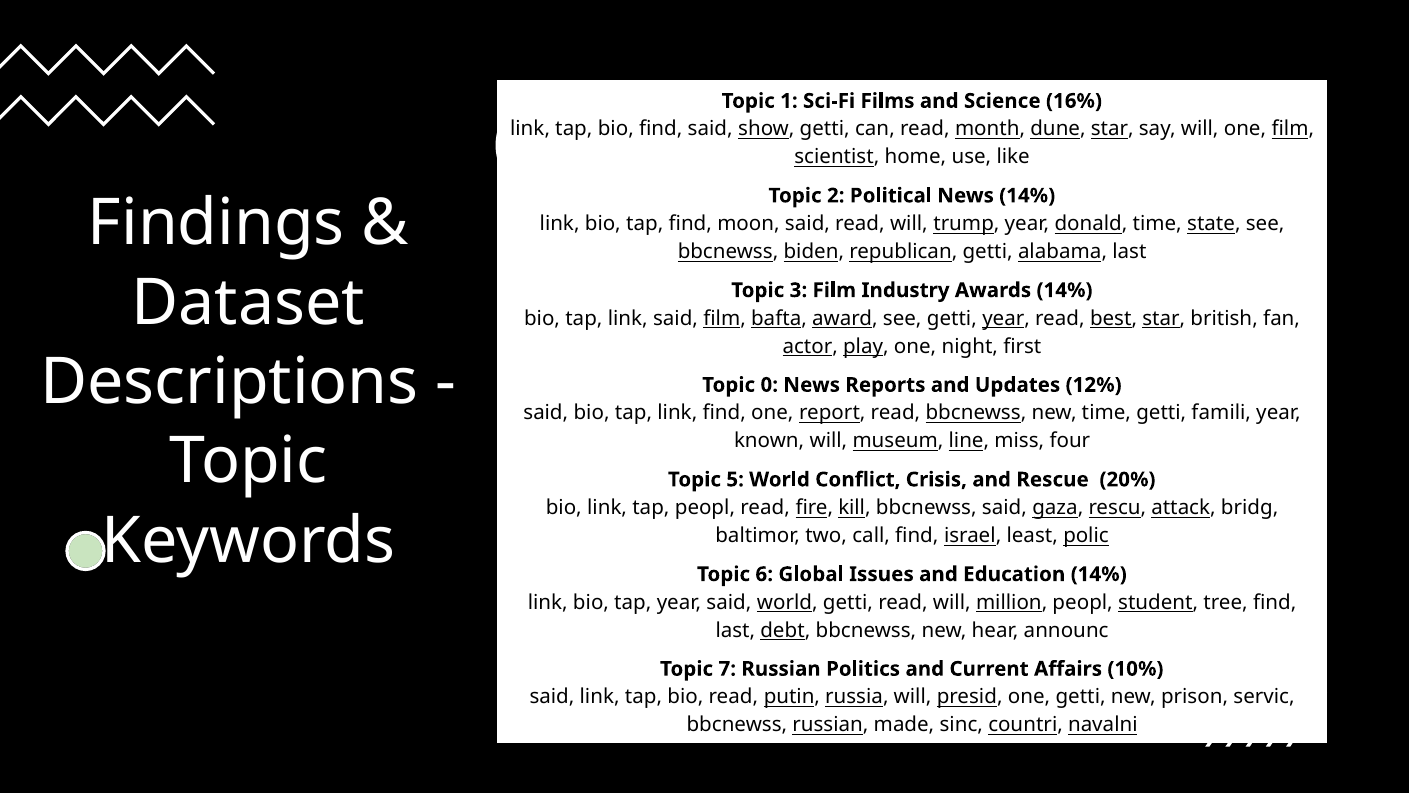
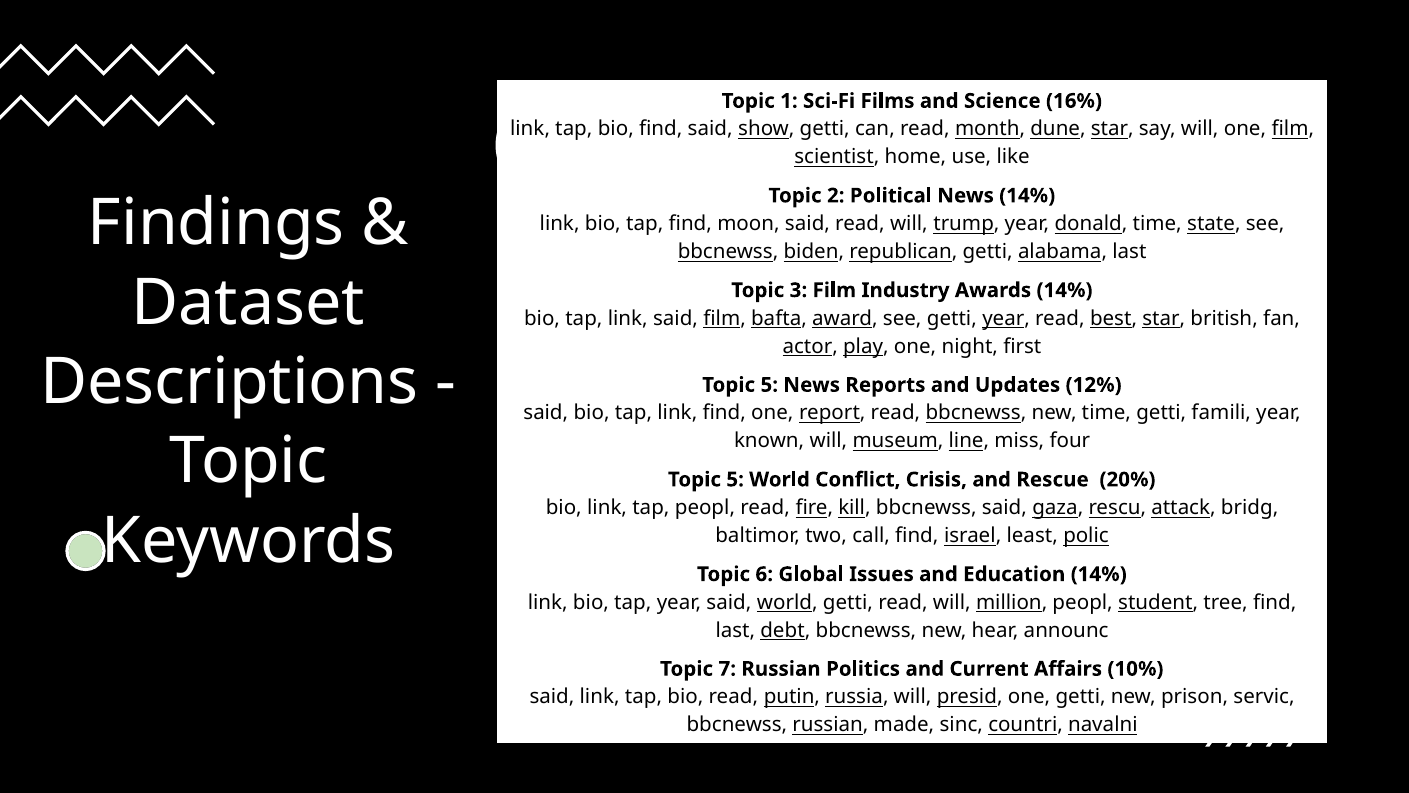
0 at (769, 385): 0 -> 5
